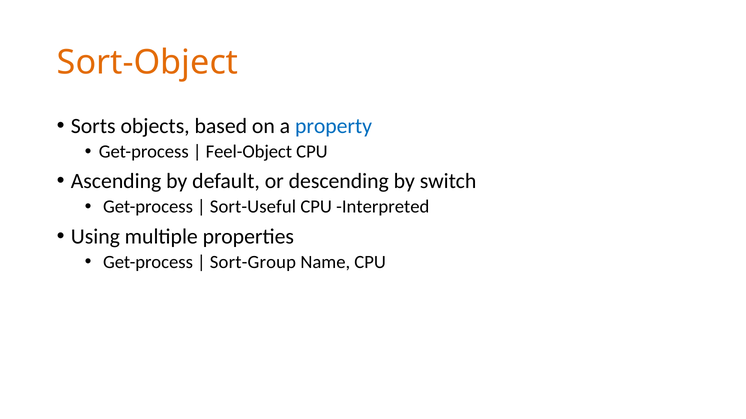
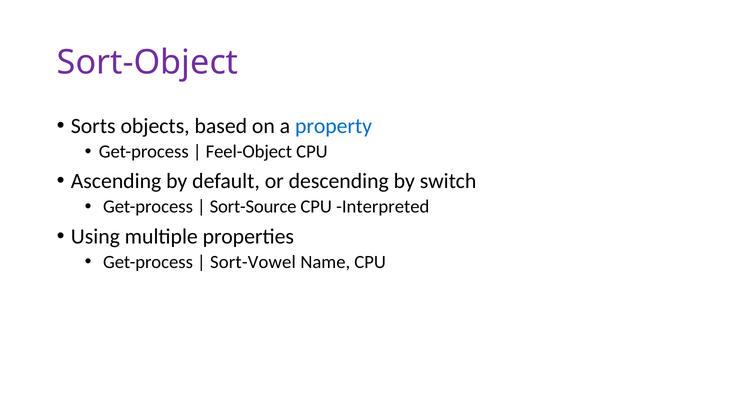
Sort-Object colour: orange -> purple
Sort-Useful: Sort-Useful -> Sort-Source
Sort-Group: Sort-Group -> Sort-Vowel
